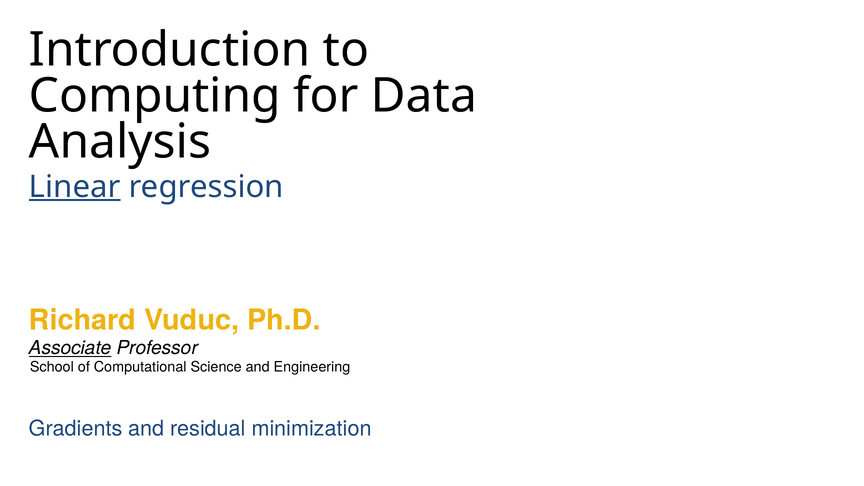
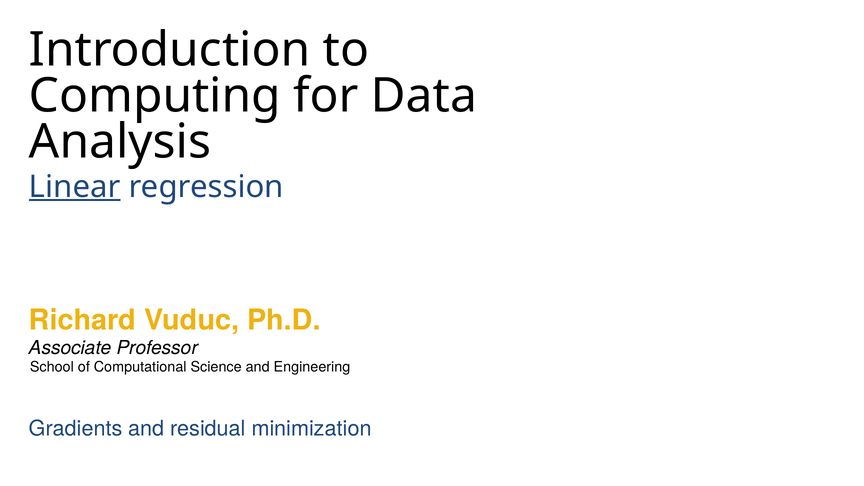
Associate underline: present -> none
